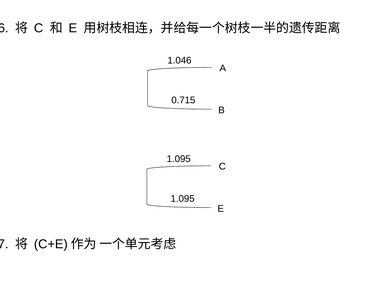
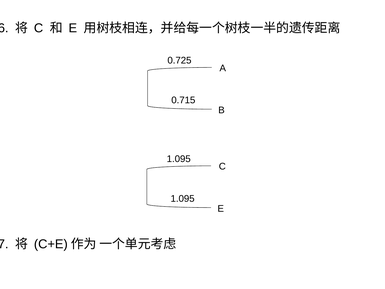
1.046: 1.046 -> 0.725
